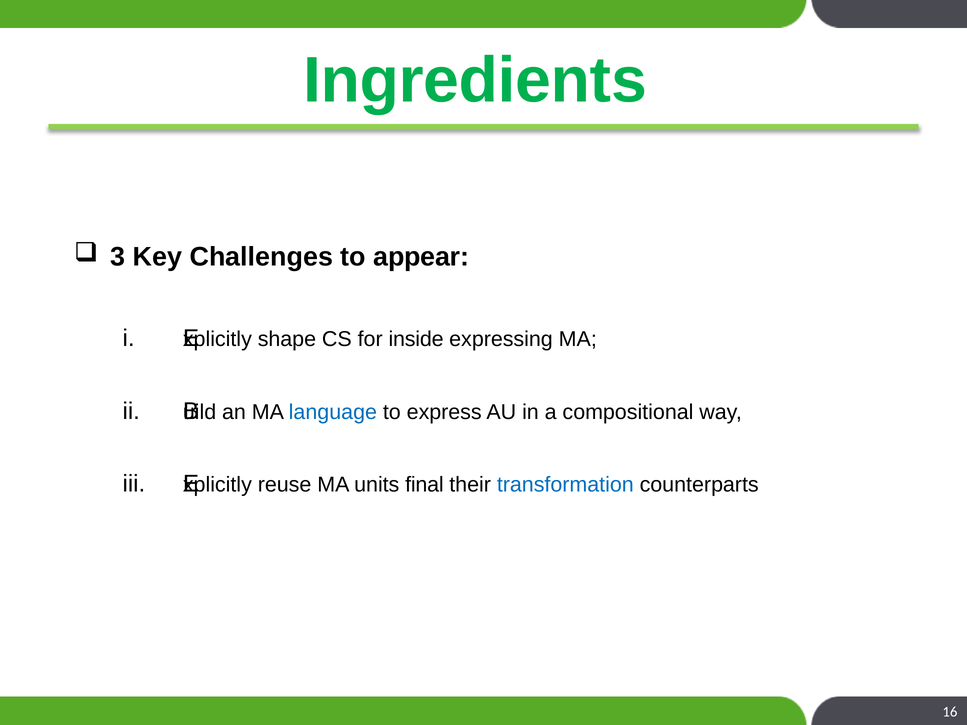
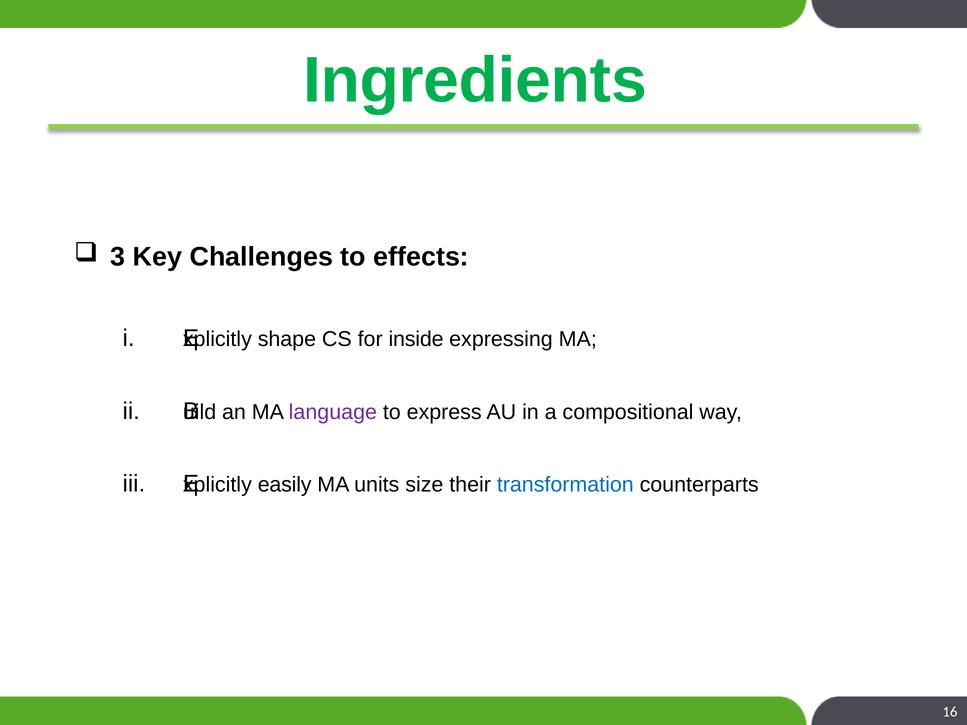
appear: appear -> effects
language colour: blue -> purple
reuse: reuse -> easily
final: final -> size
